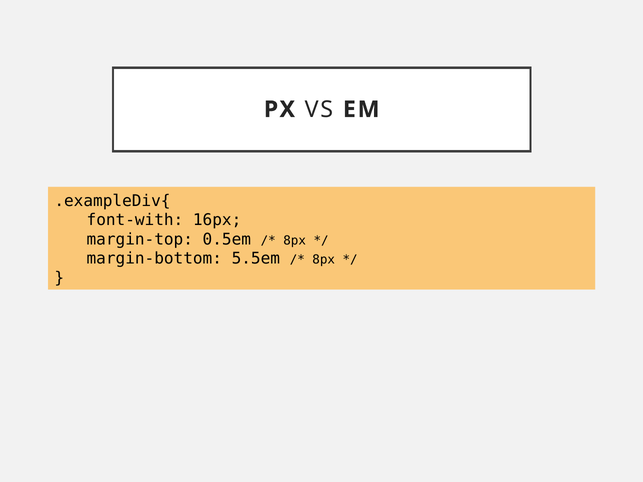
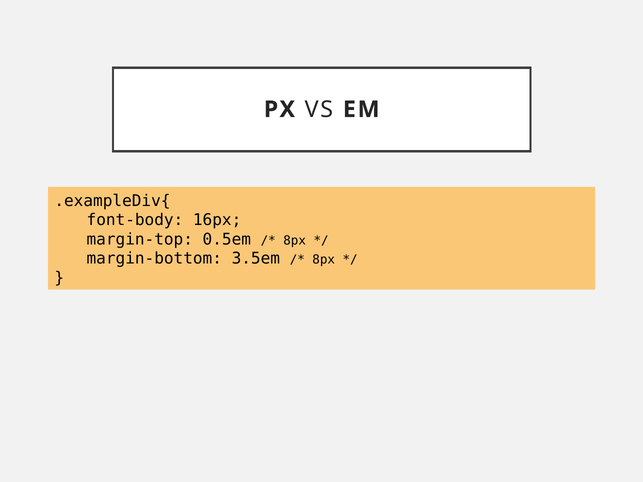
font-with: font-with -> font-body
5.5em: 5.5em -> 3.5em
